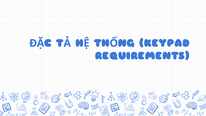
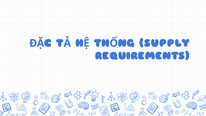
KEYPAD: KEYPAD -> SUPPLY
